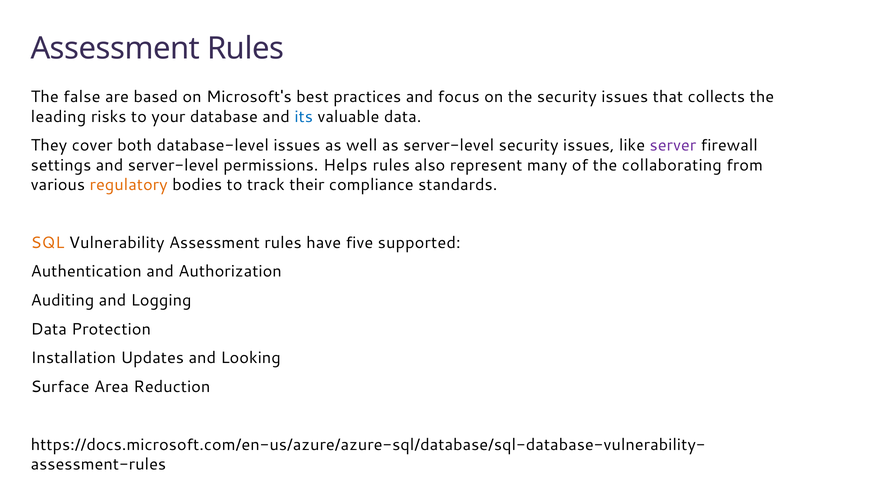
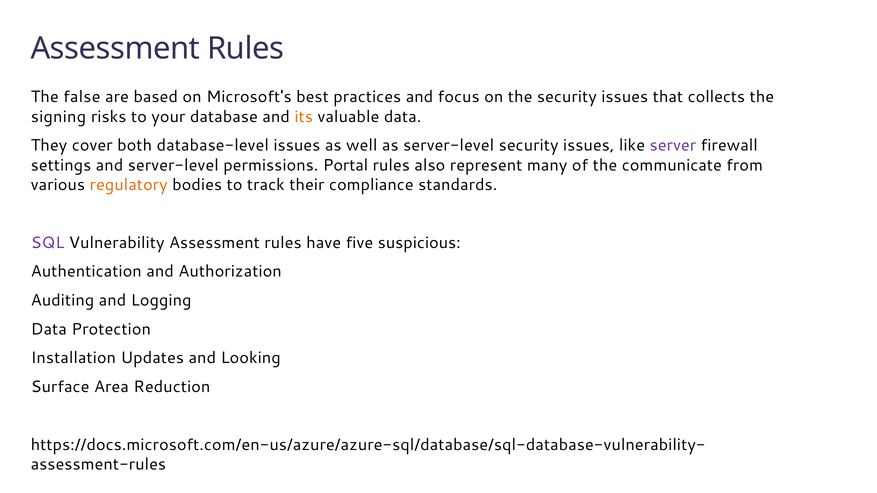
leading: leading -> signing
its colour: blue -> orange
Helps: Helps -> Portal
collaborating: collaborating -> communicate
SQL colour: orange -> purple
supported: supported -> suspicious
